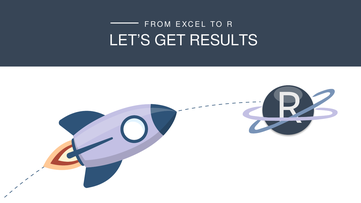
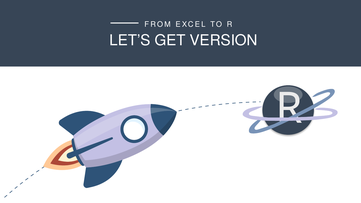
RESULTS: RESULTS -> VERSION
